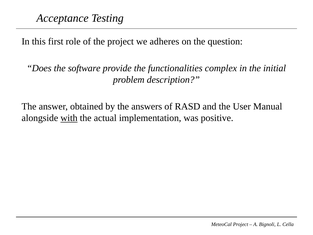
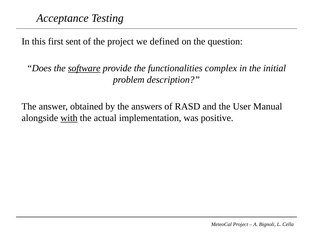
role: role -> sent
adheres: adheres -> defined
software underline: none -> present
